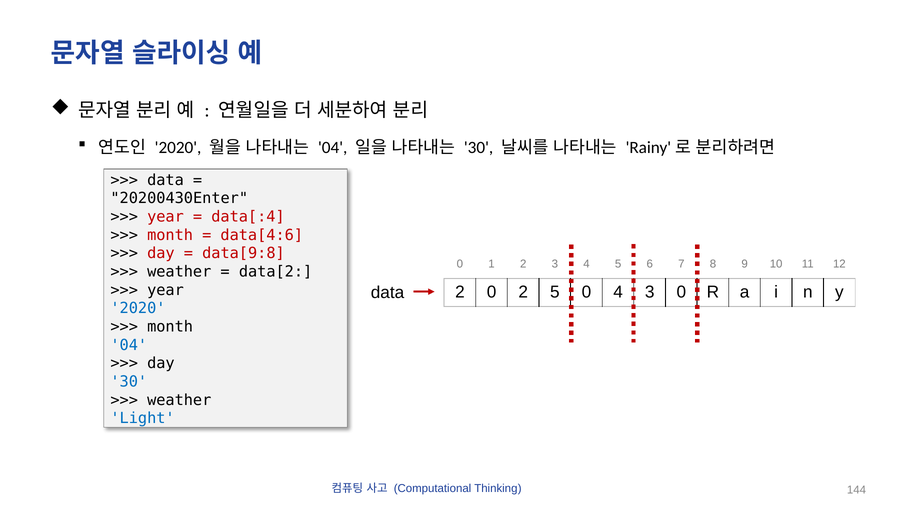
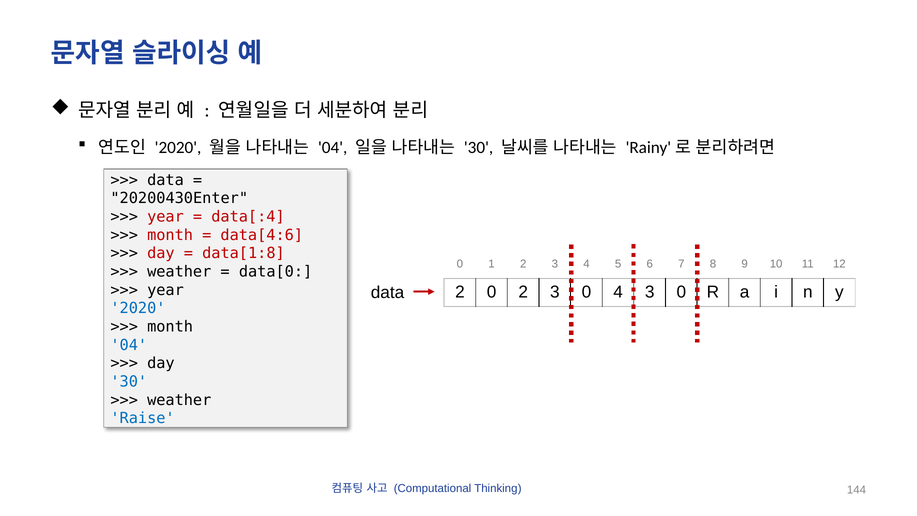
data[9:8: data[9:8 -> data[1:8
data[2: data[2 -> data[0
0 2 5: 5 -> 3
Light: Light -> Raise
